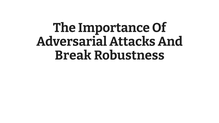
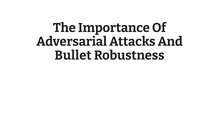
Break: Break -> Bullet
